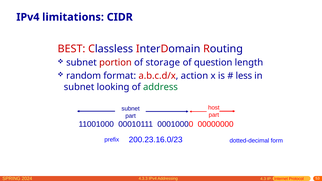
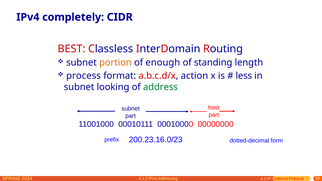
limitations: limitations -> completely
portion colour: red -> orange
storage: storage -> enough
question: question -> standing
random: random -> process
